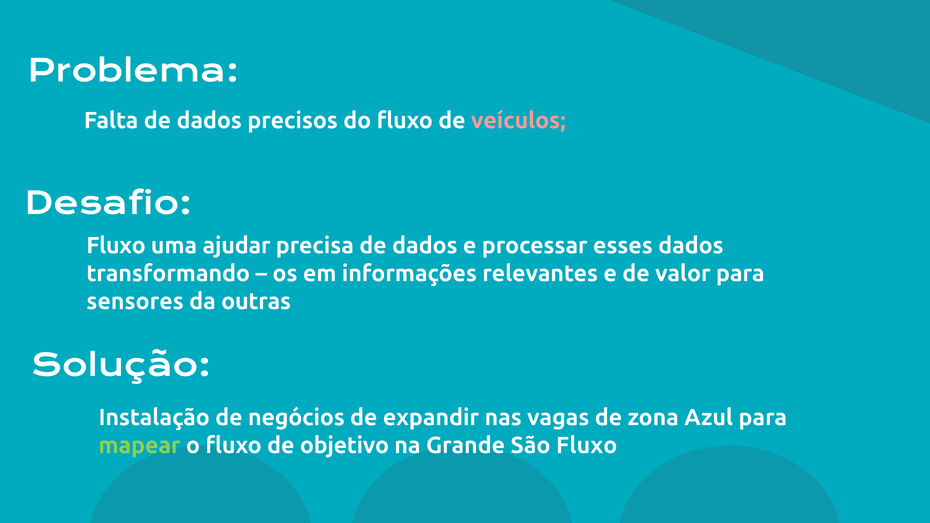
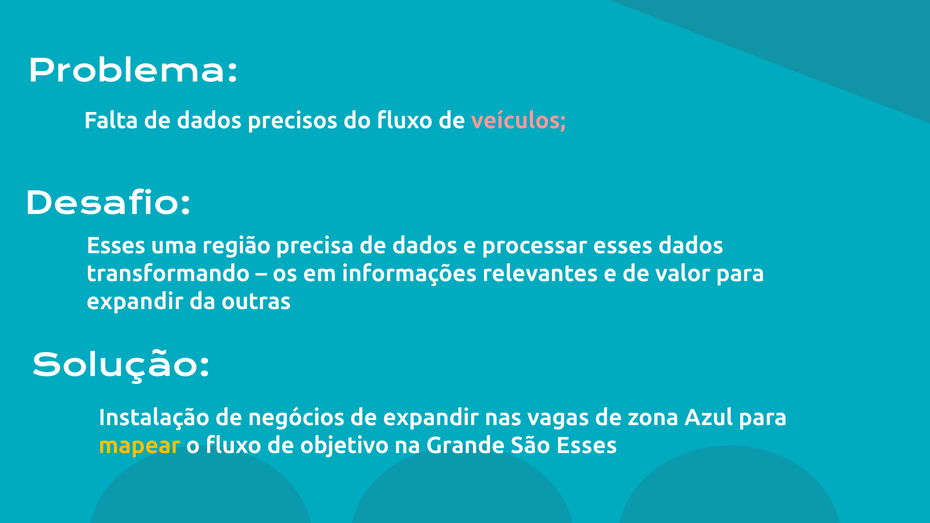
Fluxo at (116, 246): Fluxo -> Esses
ajudar: ajudar -> região
sensores at (135, 301): sensores -> expandir
mapear colour: light green -> yellow
São Fluxo: Fluxo -> Esses
